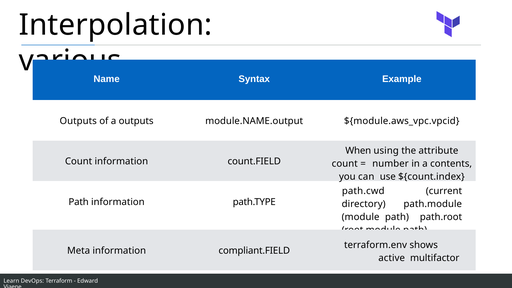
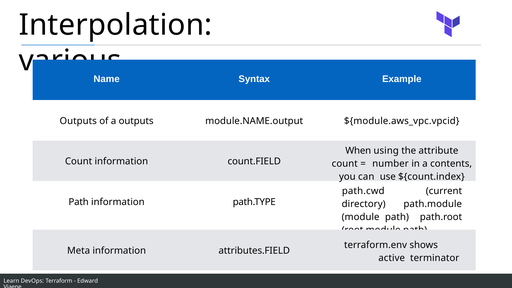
compliant.FIELD: compliant.FIELD -> attributes.FIELD
multifactor: multifactor -> terminator
